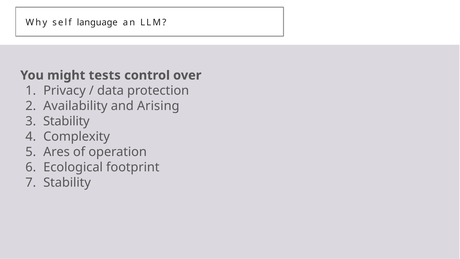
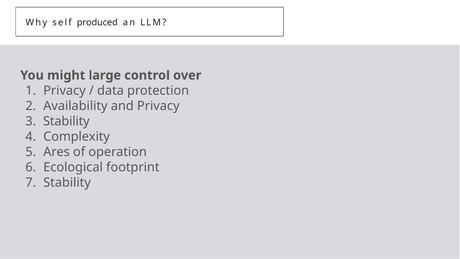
language: language -> produced
tests: tests -> large
and Arising: Arising -> Privacy
